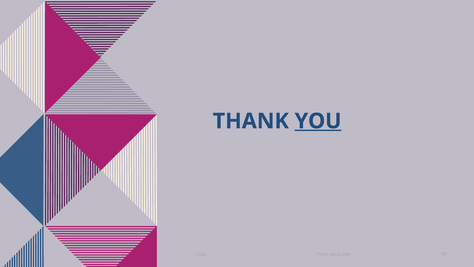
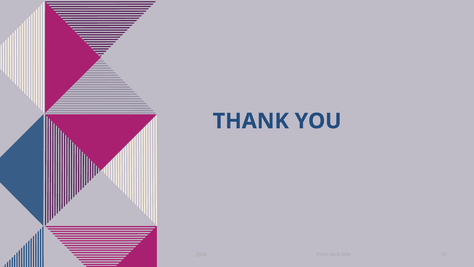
YOU underline: present -> none
